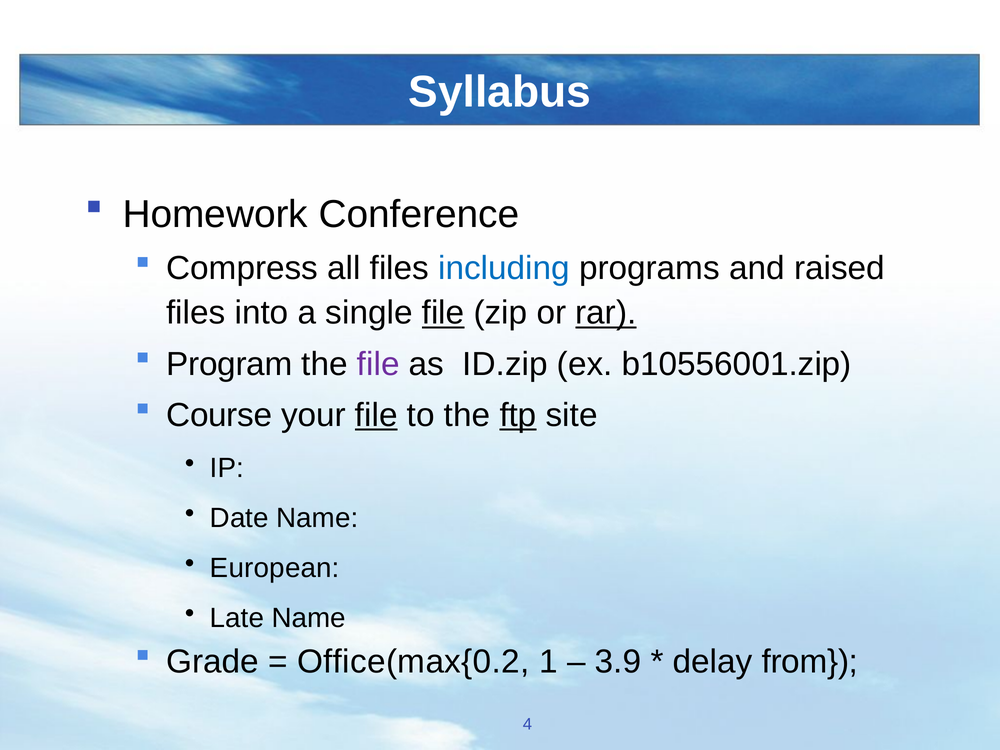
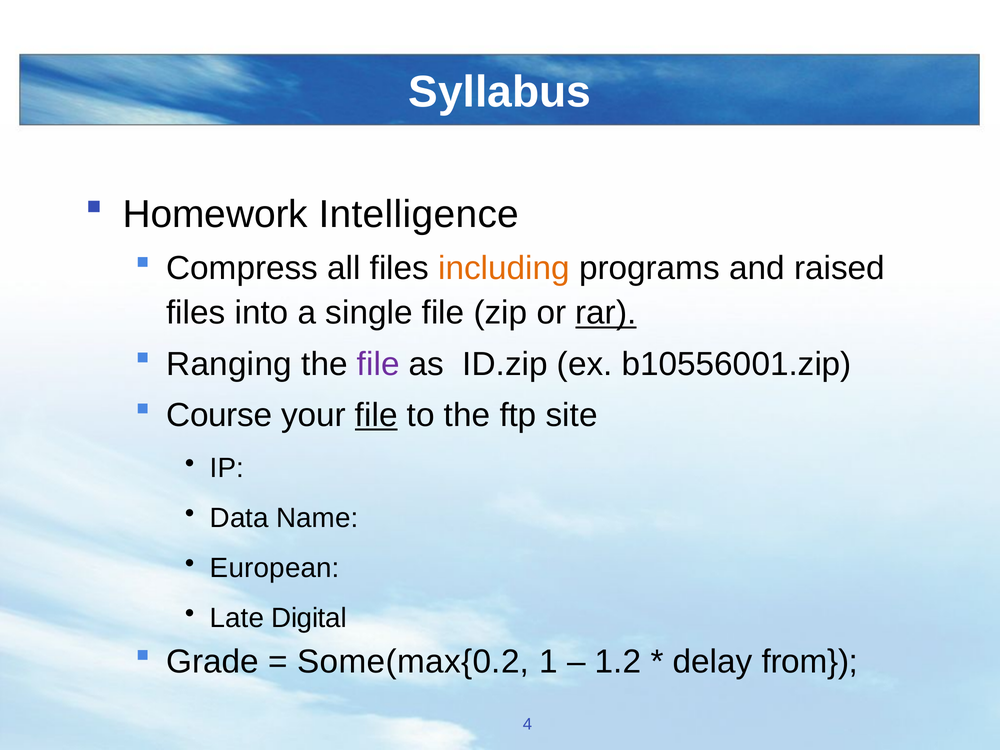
Conference: Conference -> Intelligence
including colour: blue -> orange
file at (443, 313) underline: present -> none
Program: Program -> Ranging
ftp underline: present -> none
Date: Date -> Data
Late Name: Name -> Digital
Office(max{0.2: Office(max{0.2 -> Some(max{0.2
3.9: 3.9 -> 1.2
